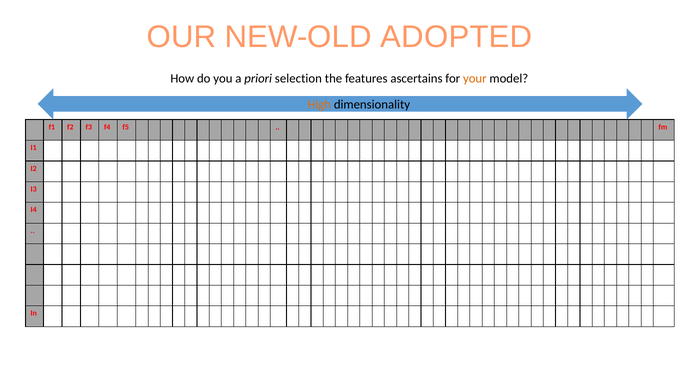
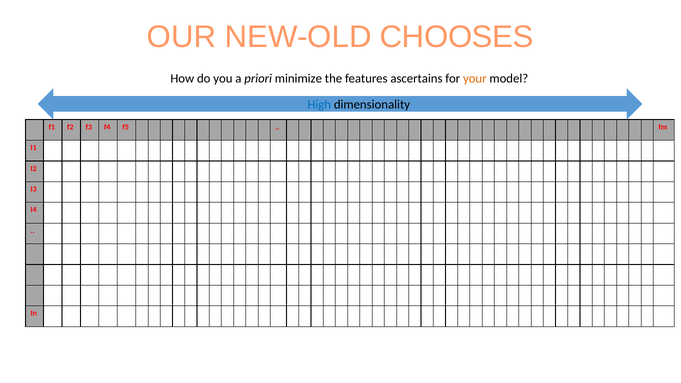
ADOPTED: ADOPTED -> CHOOSES
selection: selection -> minimize
High colour: orange -> blue
